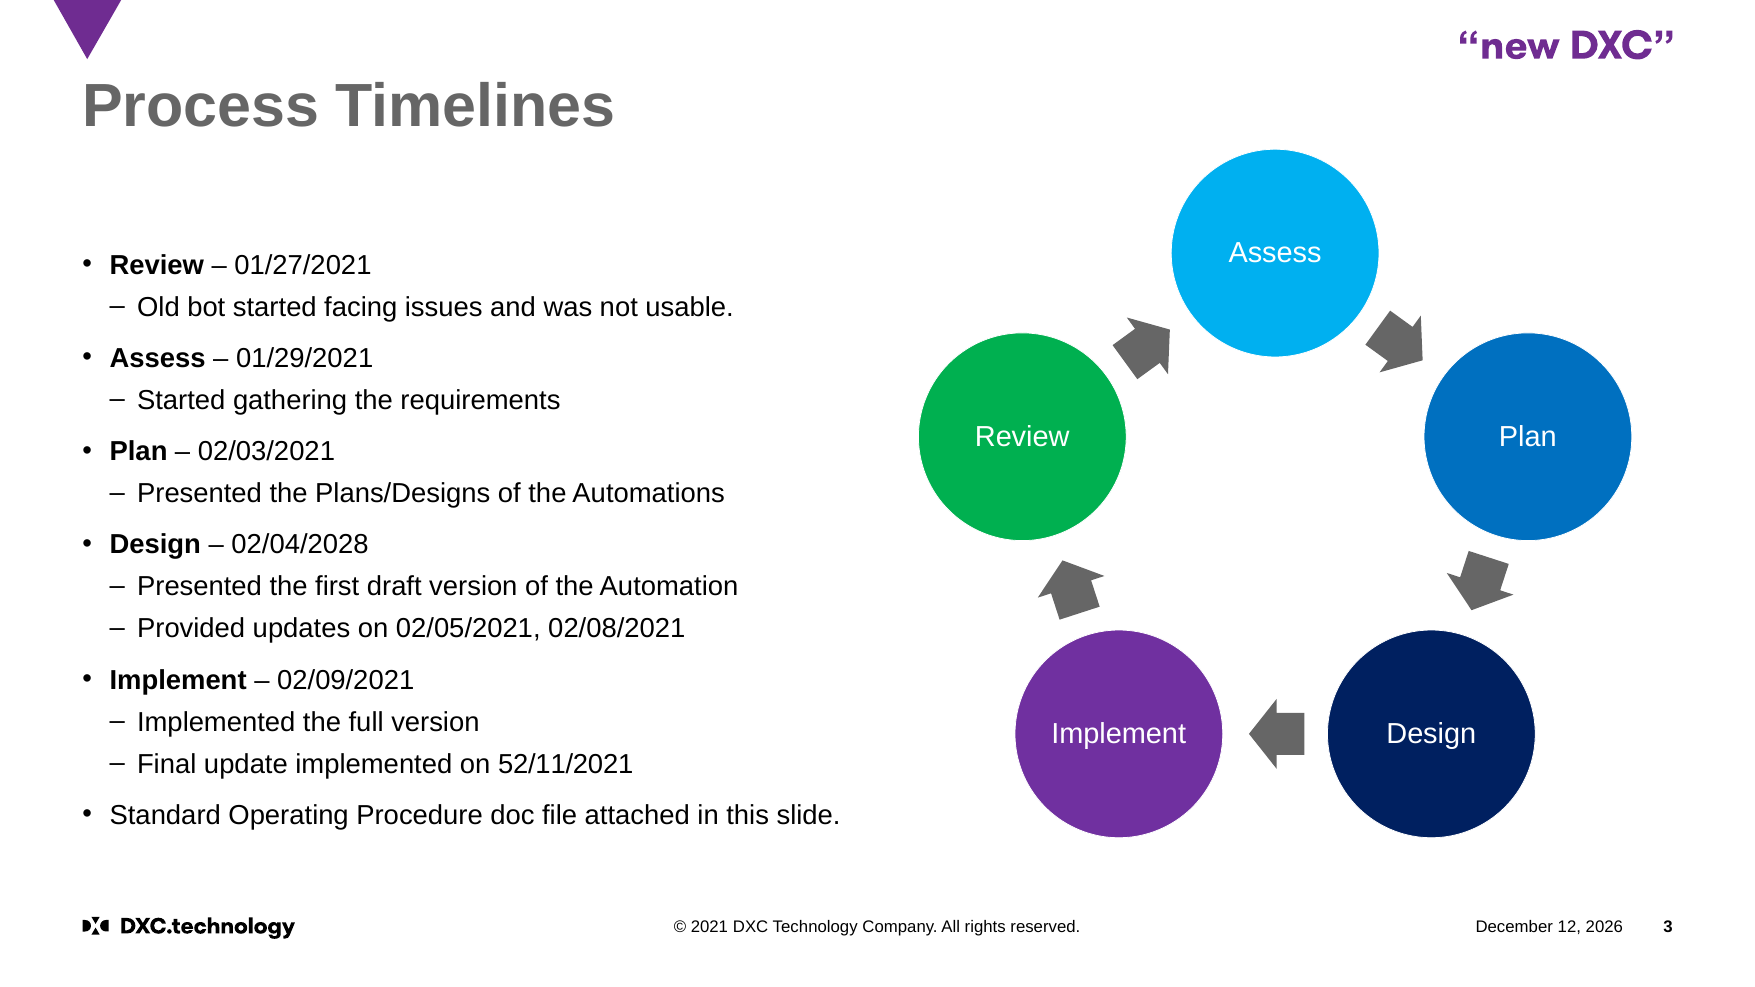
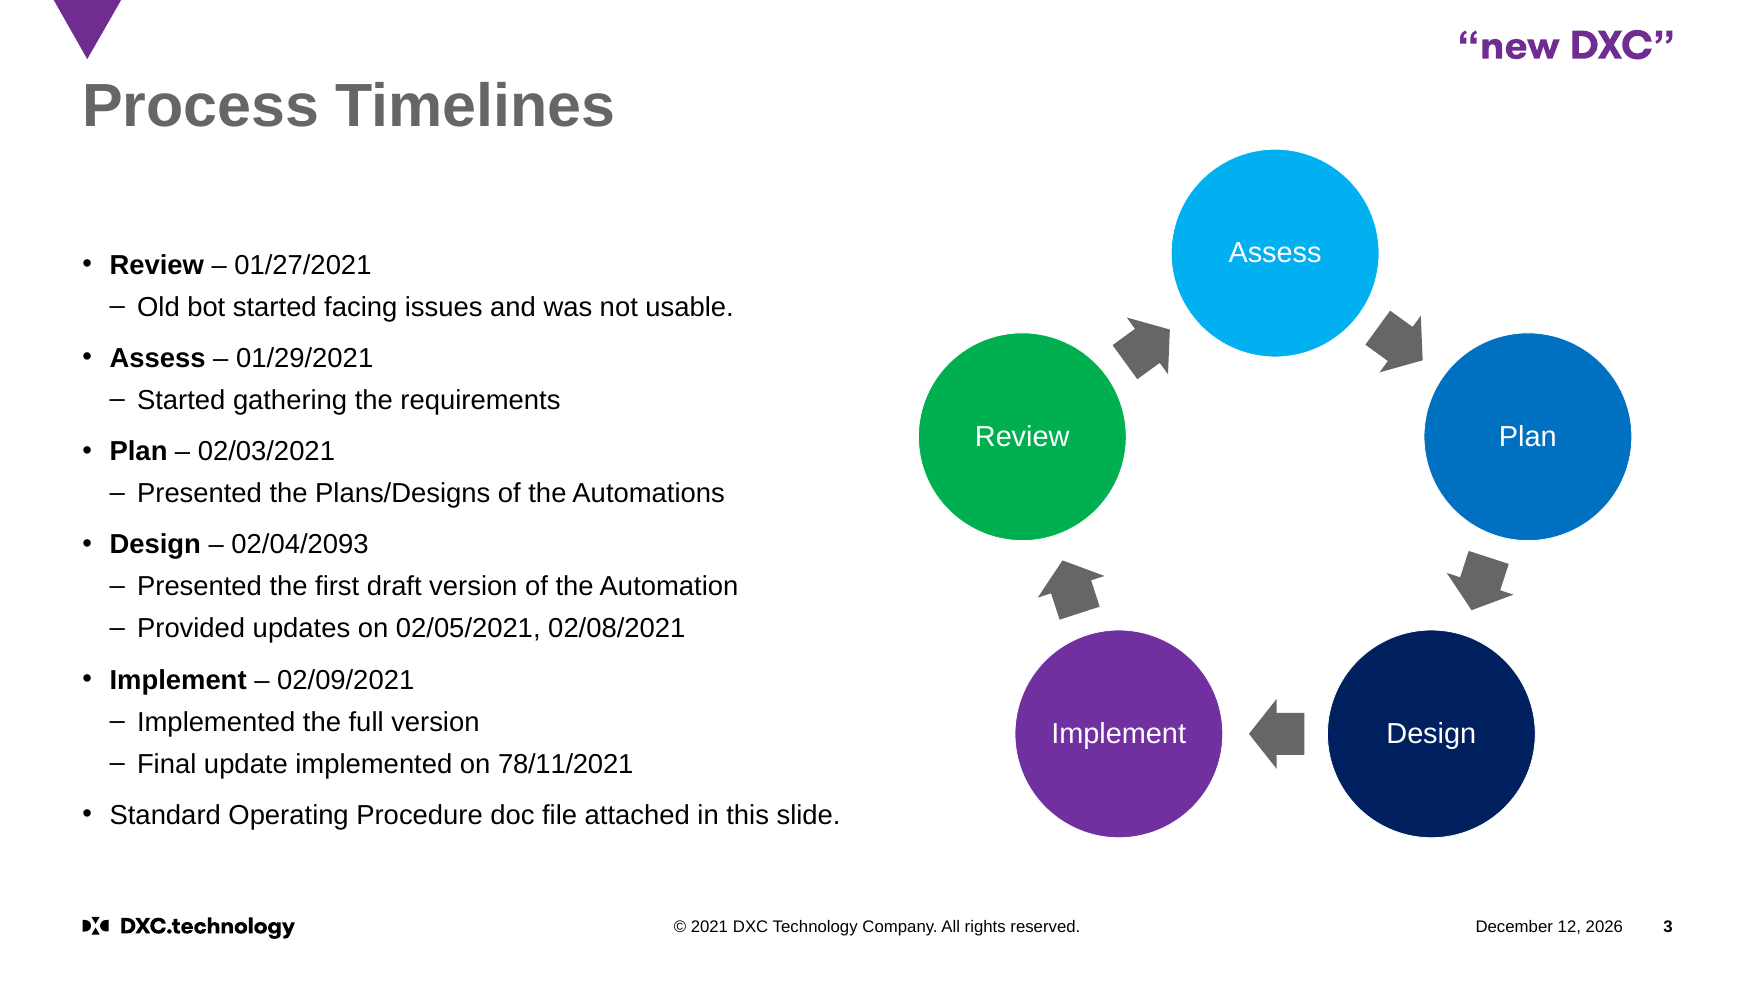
02/04/2028: 02/04/2028 -> 02/04/2093
52/11/2021: 52/11/2021 -> 78/11/2021
